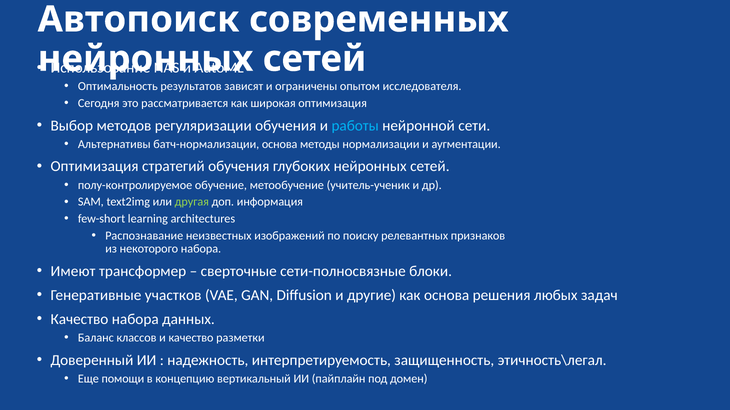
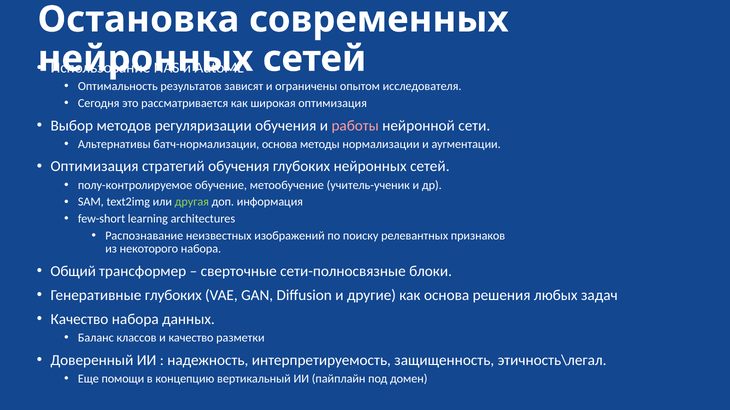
Автопоиск: Автопоиск -> Остановка
работы colour: light blue -> pink
Имеют: Имеют -> Общий
Генеративные участков: участков -> глубоких
